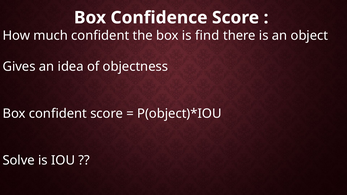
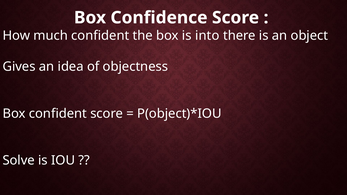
find: find -> into
